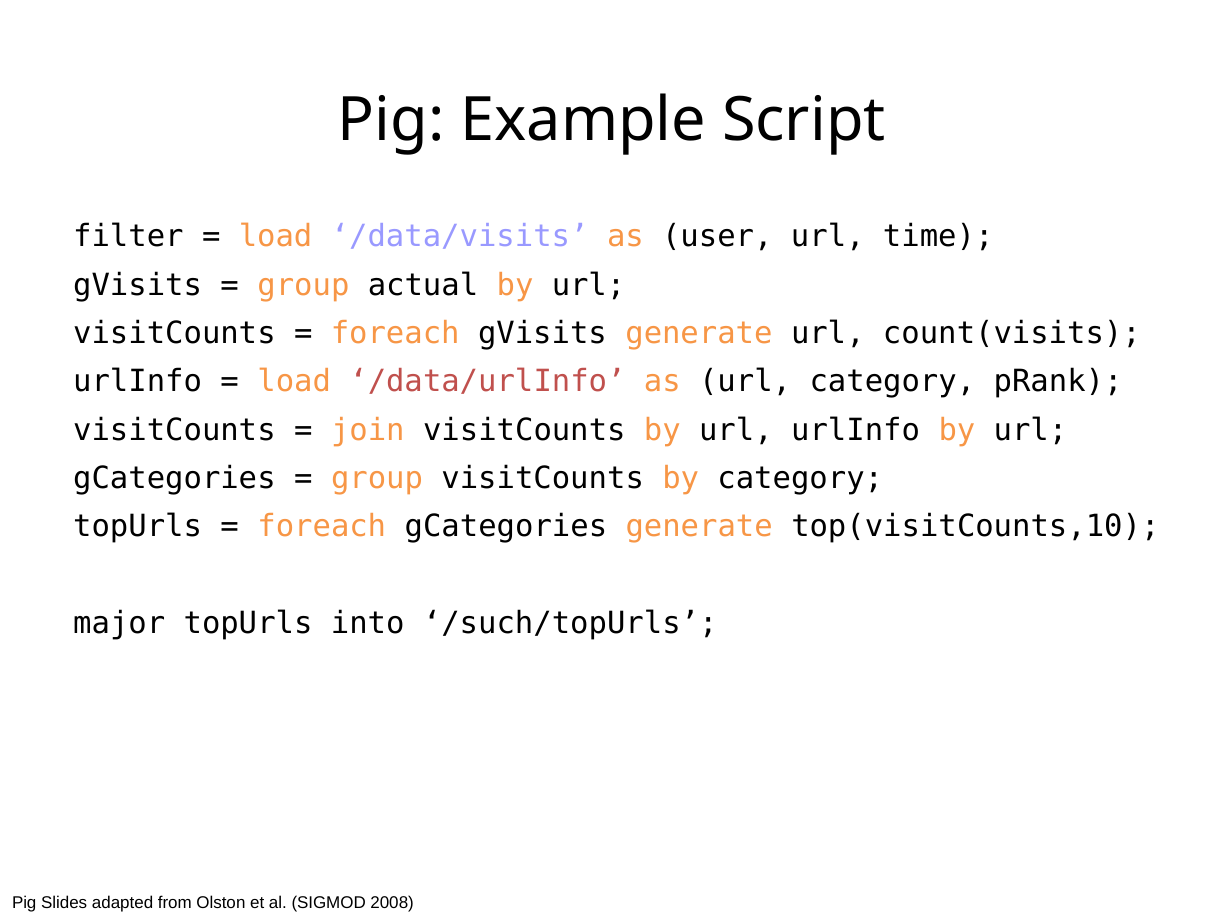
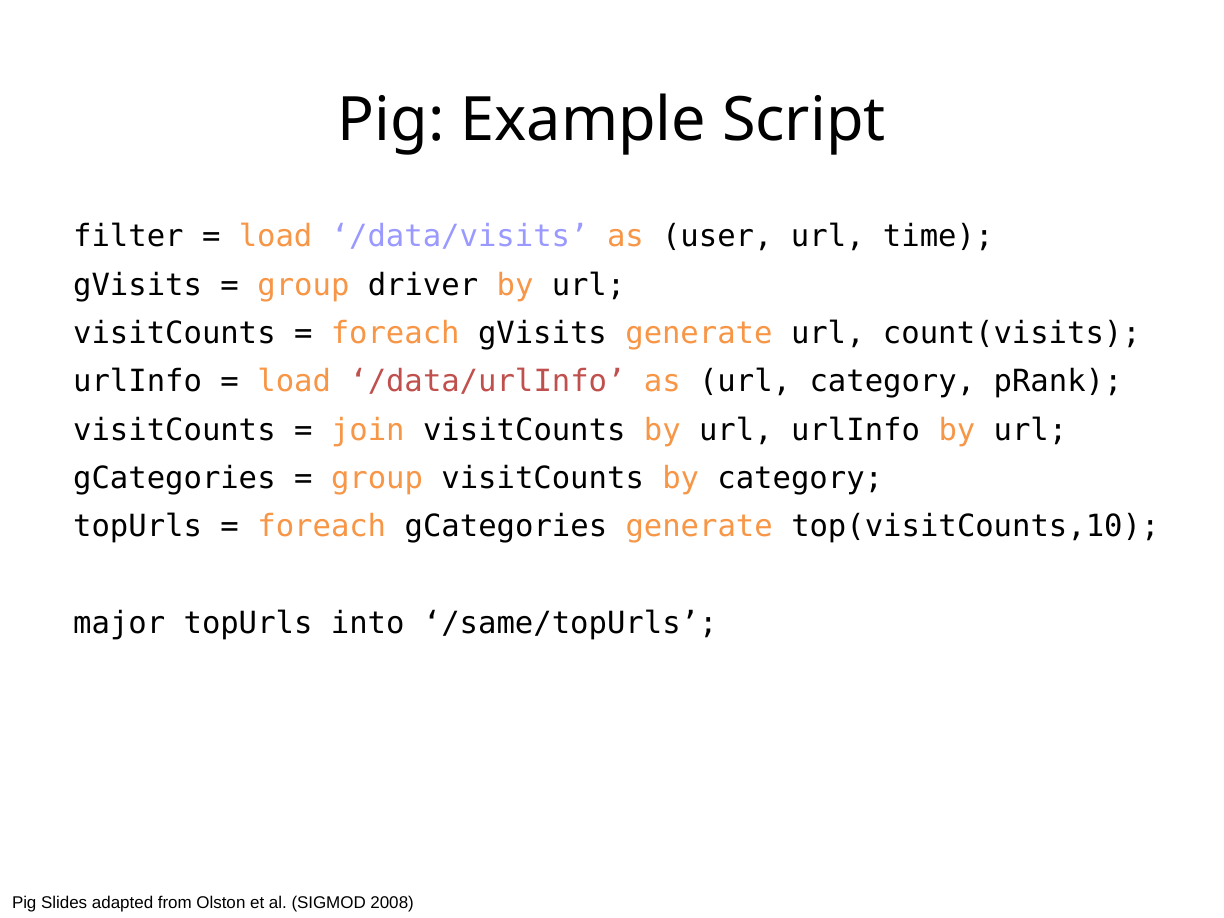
actual: actual -> driver
/such/topUrls: /such/topUrls -> /same/topUrls
